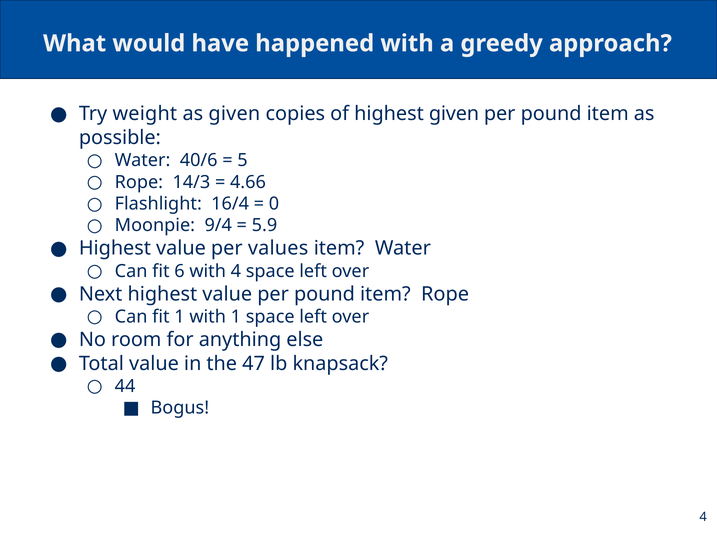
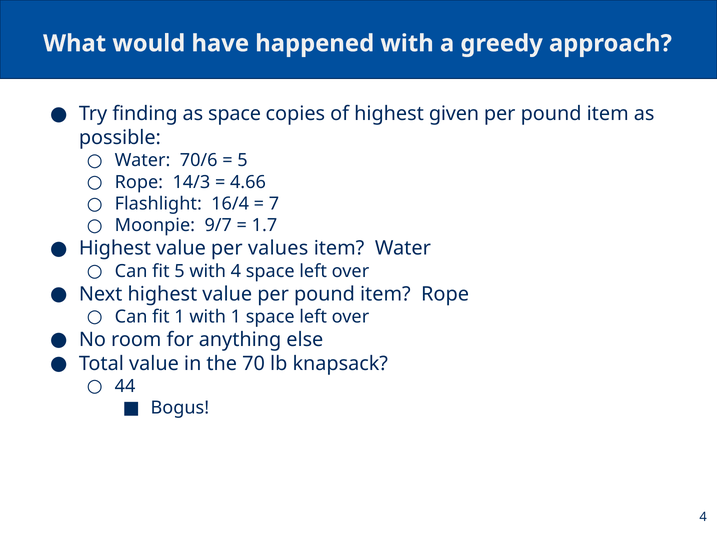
weight: weight -> finding
as given: given -> space
40/6: 40/6 -> 70/6
0: 0 -> 7
9/4: 9/4 -> 9/7
5.9: 5.9 -> 1.7
fit 6: 6 -> 5
47: 47 -> 70
